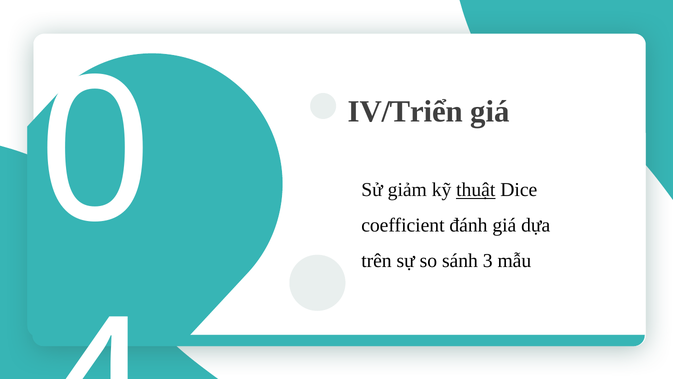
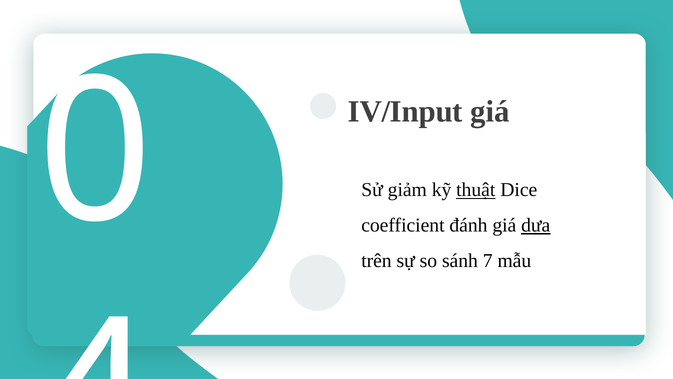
IV/Triển: IV/Triển -> IV/Input
dựa underline: none -> present
3: 3 -> 7
